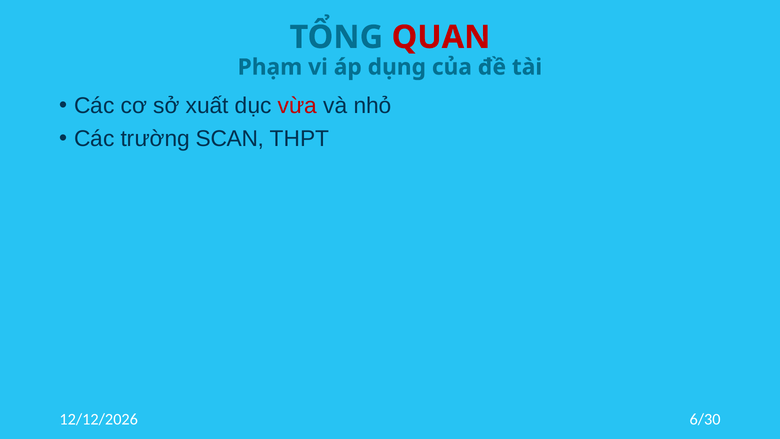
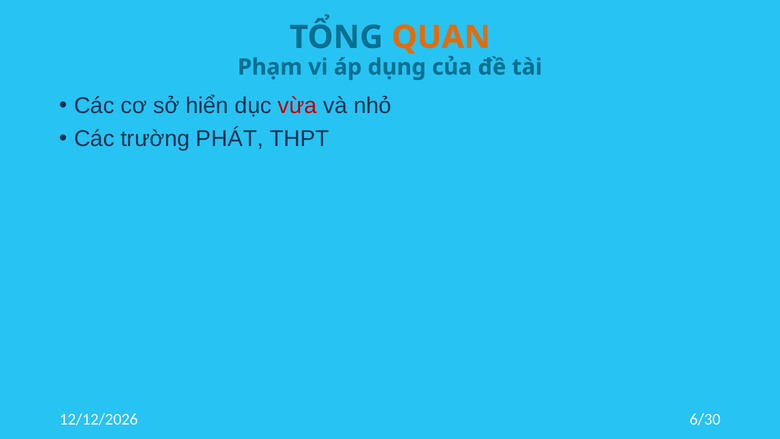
QUAN colour: red -> orange
xuất: xuất -> hiển
SCAN: SCAN -> PHÁT
